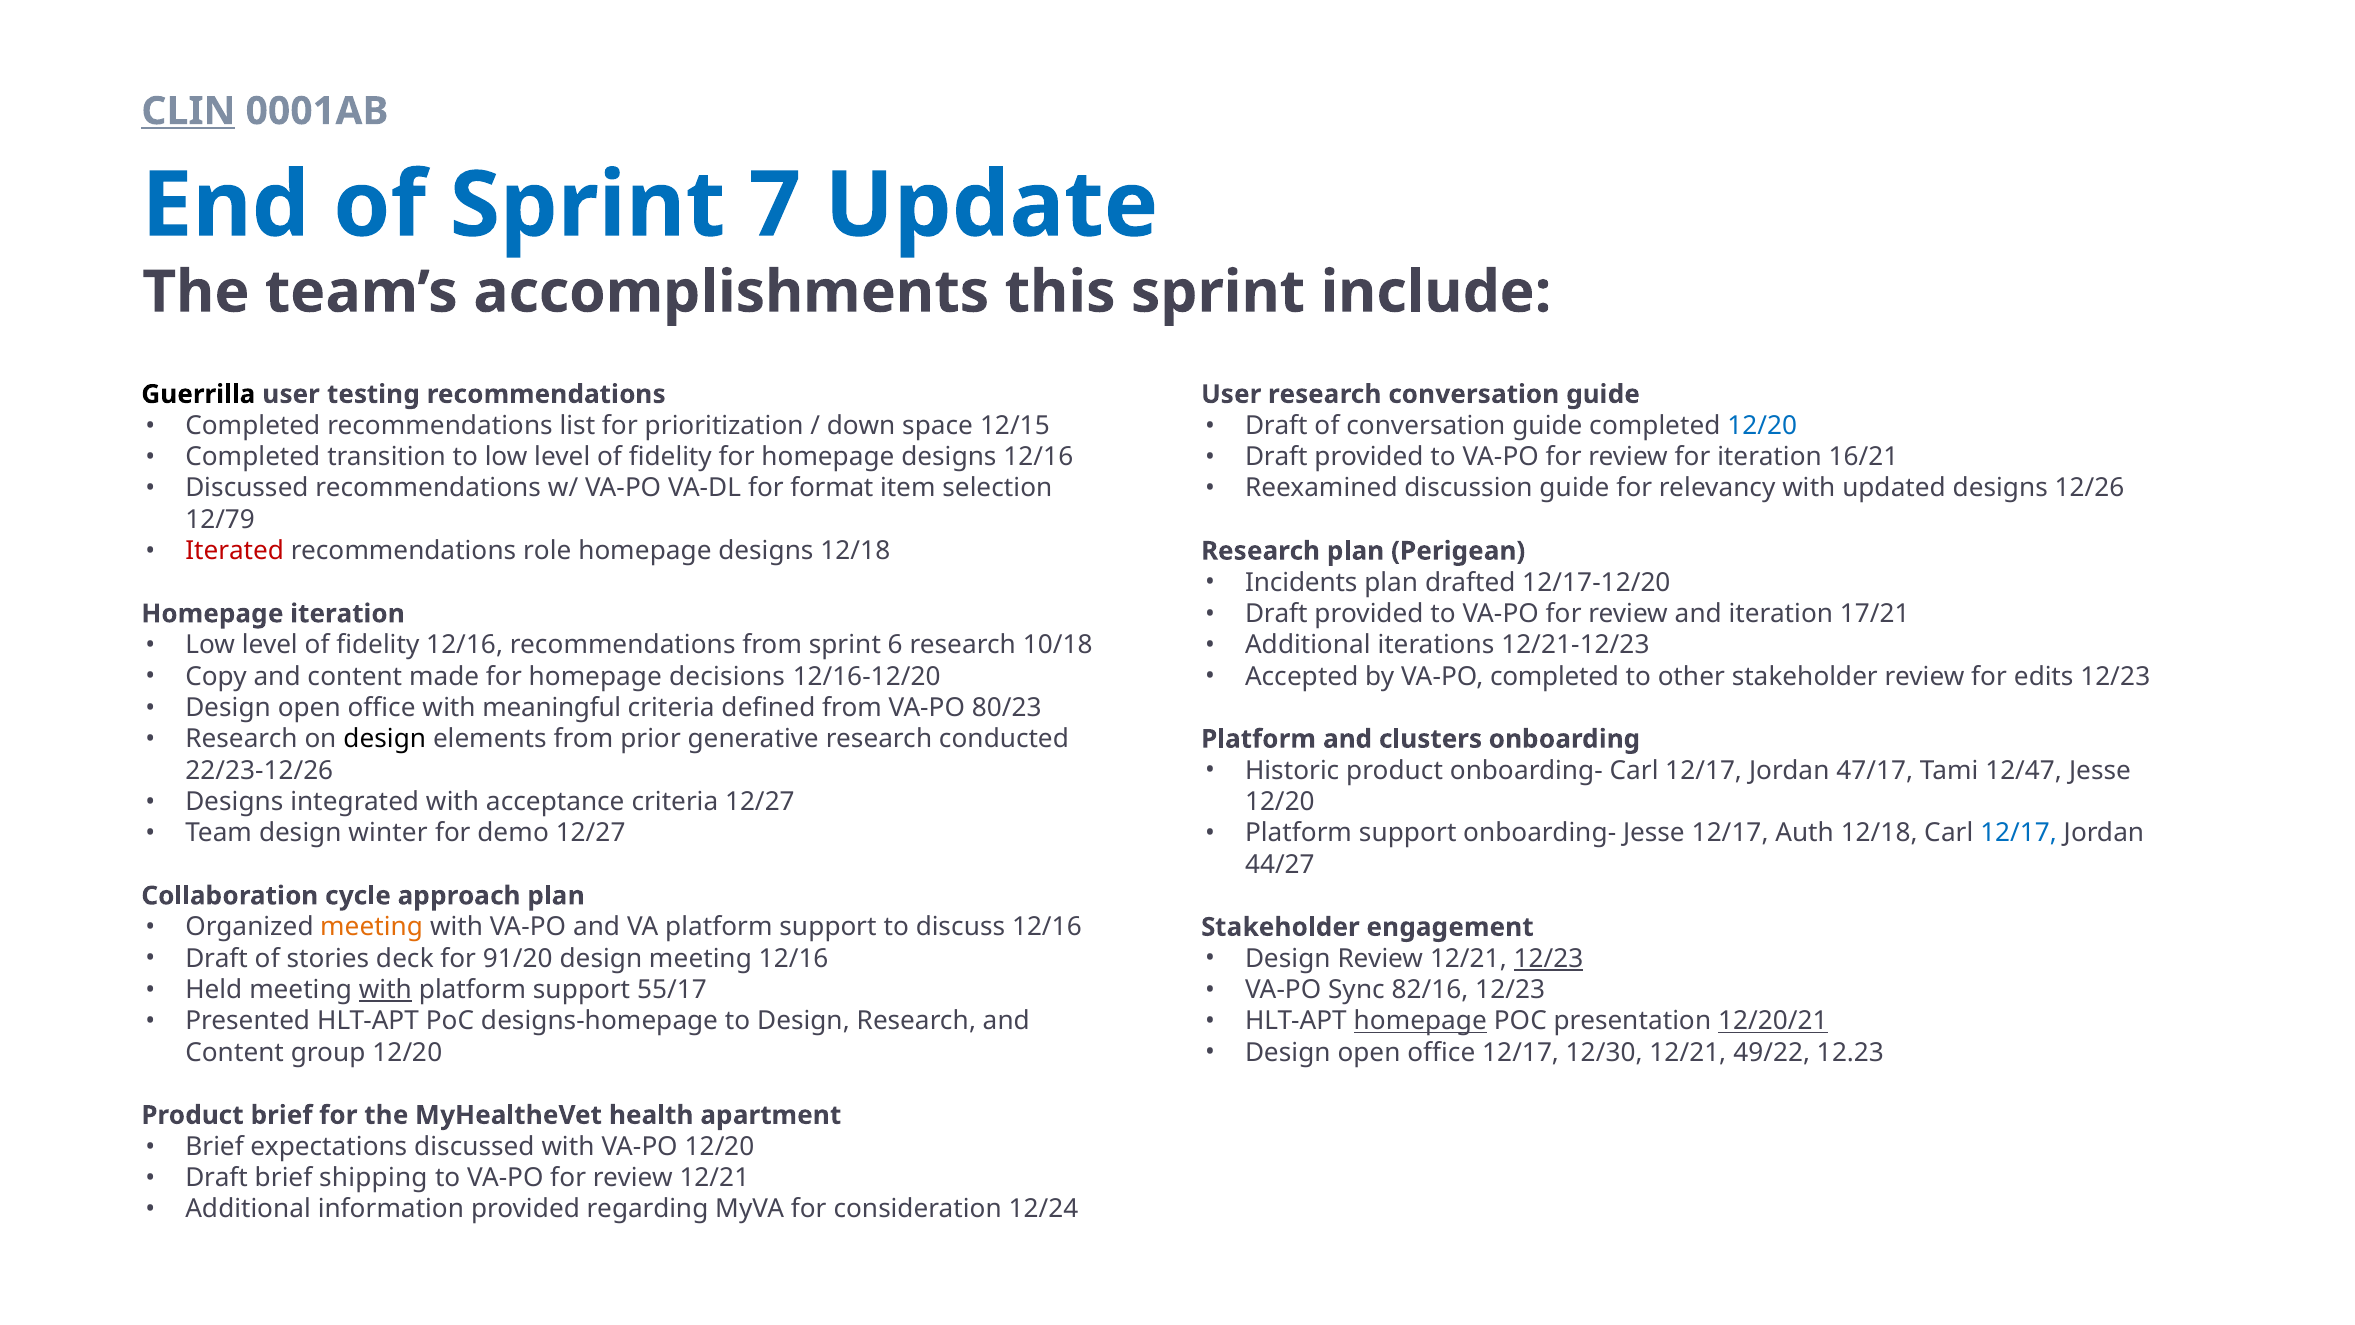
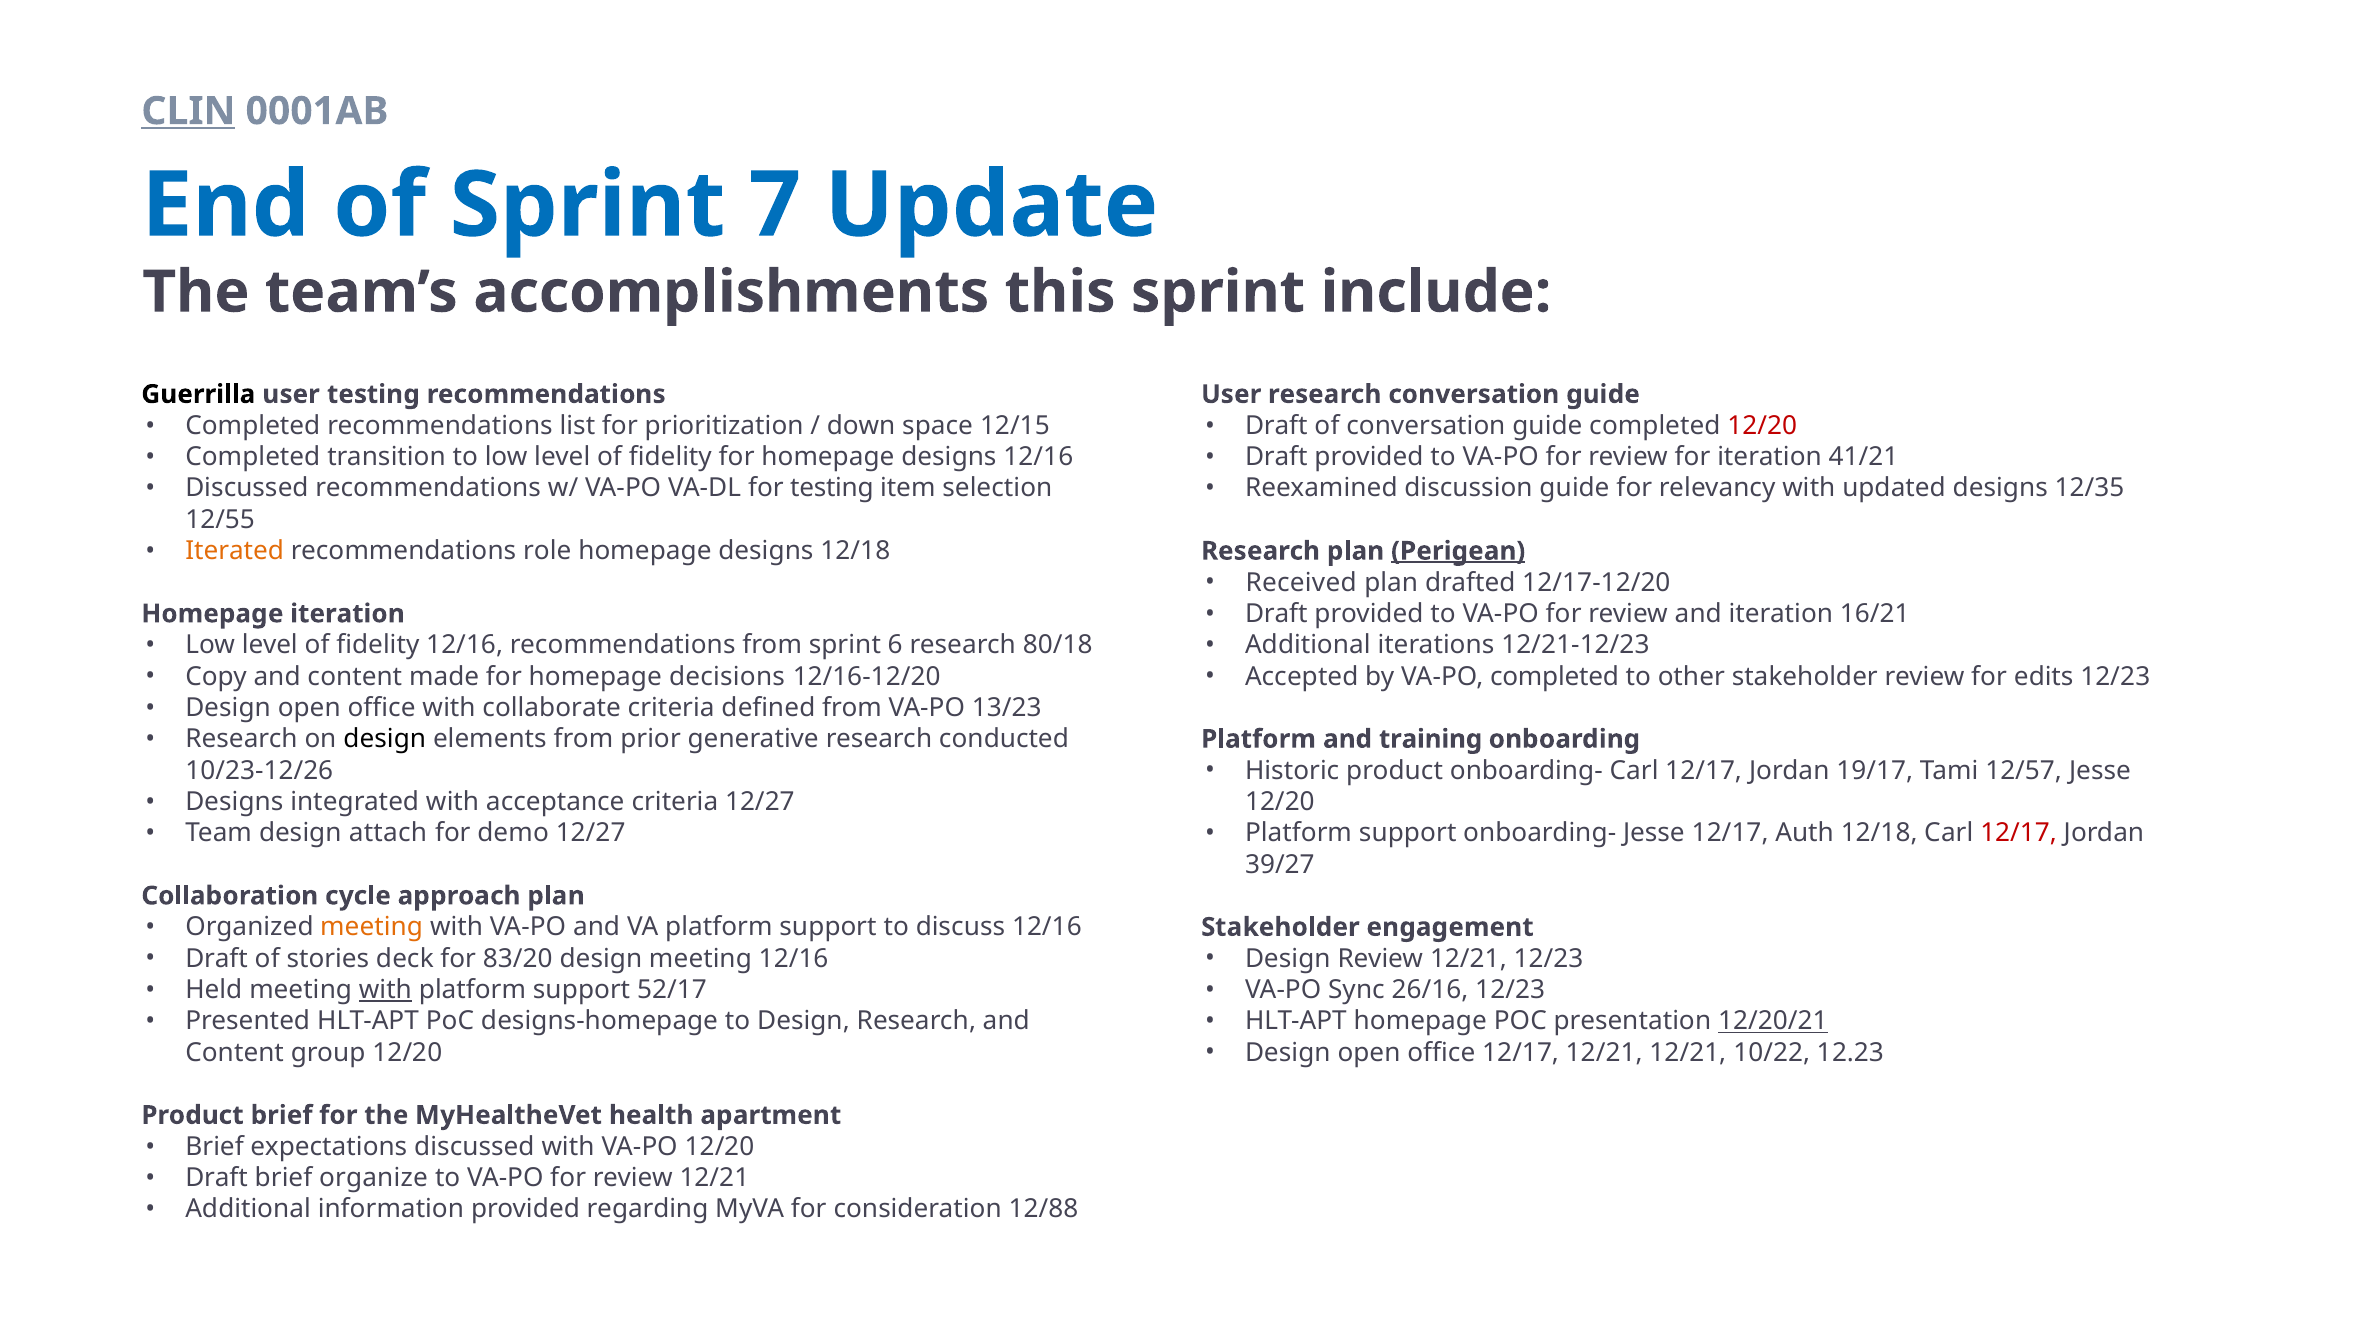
12/20 at (1762, 426) colour: blue -> red
16/21: 16/21 -> 41/21
for format: format -> testing
12/26: 12/26 -> 12/35
12/79: 12/79 -> 12/55
Iterated colour: red -> orange
Perigean underline: none -> present
Incidents: Incidents -> Received
17/21: 17/21 -> 16/21
10/18: 10/18 -> 80/18
meaningful: meaningful -> collaborate
80/23: 80/23 -> 13/23
clusters: clusters -> training
47/17: 47/17 -> 19/17
12/47: 12/47 -> 12/57
22/23-12/26: 22/23-12/26 -> 10/23-12/26
winter: winter -> attach
12/17 at (2019, 833) colour: blue -> red
44/27: 44/27 -> 39/27
91/20: 91/20 -> 83/20
12/23 at (1548, 958) underline: present -> none
55/17: 55/17 -> 52/17
82/16: 82/16 -> 26/16
homepage at (1420, 1021) underline: present -> none
12/17 12/30: 12/30 -> 12/21
49/22: 49/22 -> 10/22
shipping: shipping -> organize
12/24: 12/24 -> 12/88
